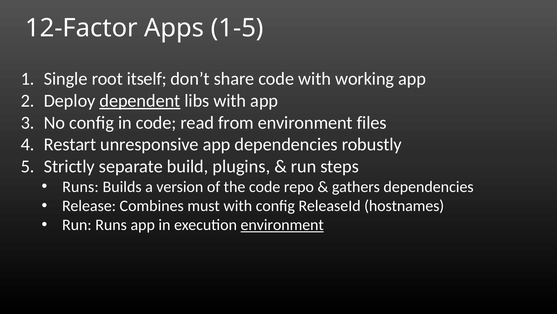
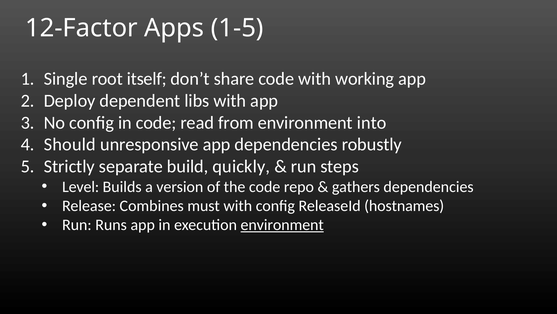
dependent underline: present -> none
files: files -> into
Restart: Restart -> Should
plugins: plugins -> quickly
Runs at (80, 186): Runs -> Level
